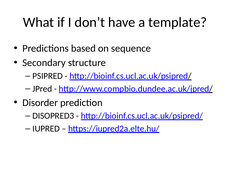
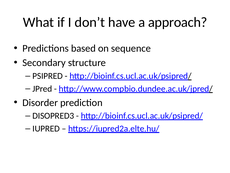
template: template -> approach
